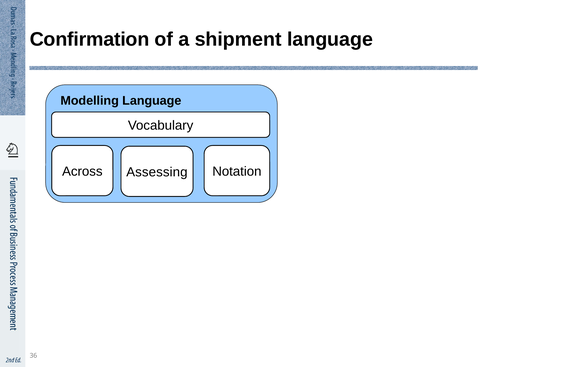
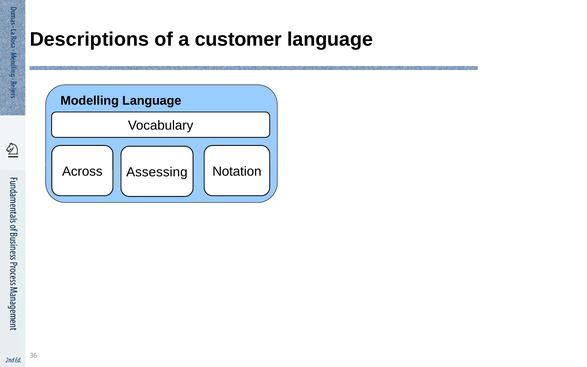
Confirmation: Confirmation -> Descriptions
shipment: shipment -> customer
